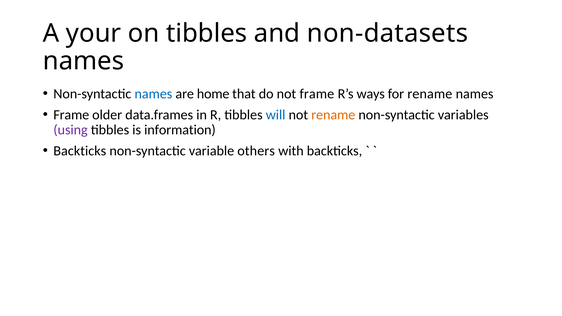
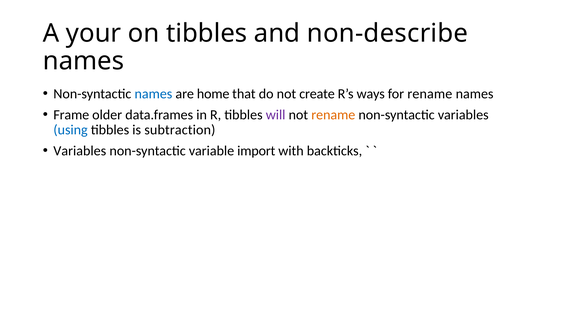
non-datasets: non-datasets -> non-describe
not frame: frame -> create
will colour: blue -> purple
using colour: purple -> blue
information: information -> subtraction
Backticks at (80, 151): Backticks -> Variables
others: others -> import
